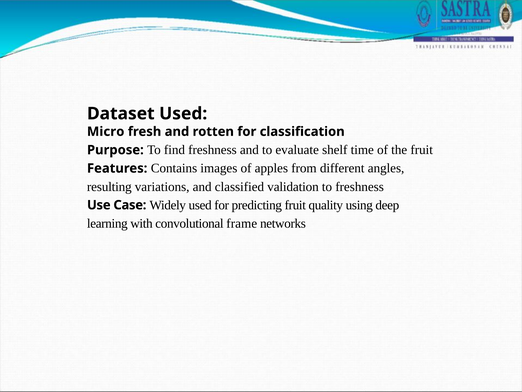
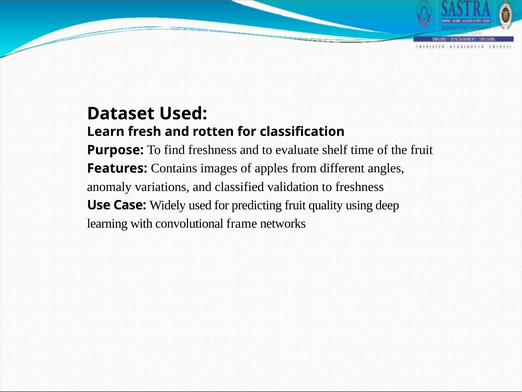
Micro: Micro -> Learn
resulting: resulting -> anomaly
